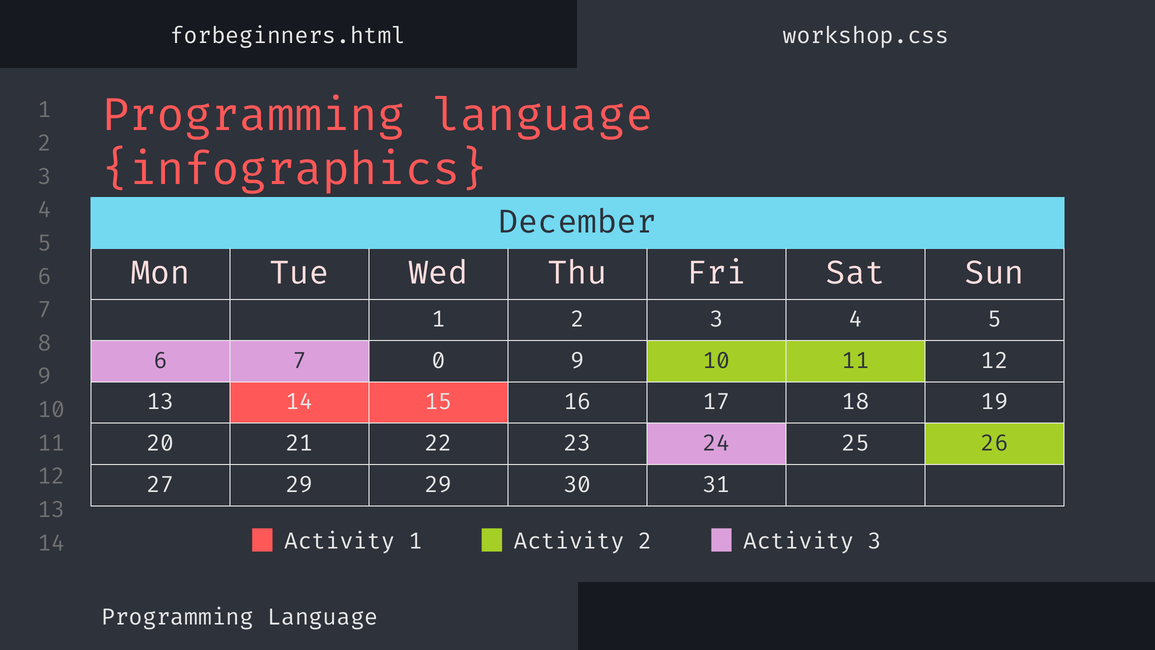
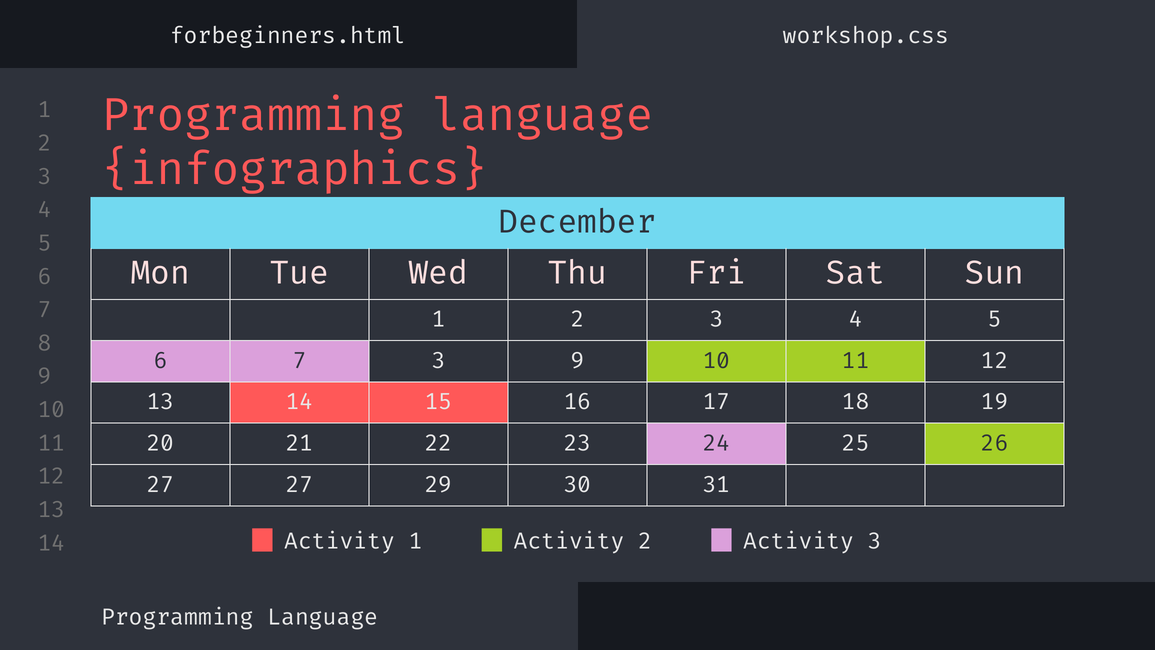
7 0: 0 -> 3
27 29: 29 -> 27
